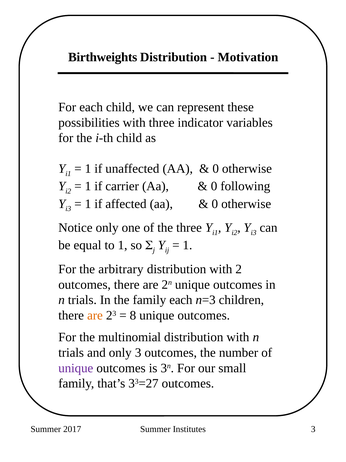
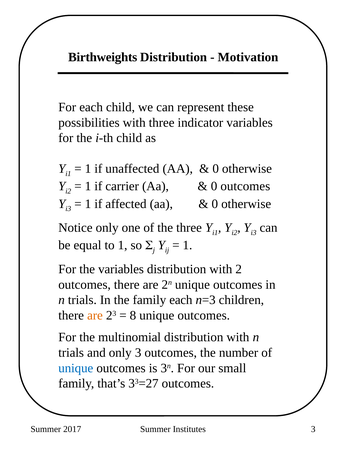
0 following: following -> outcomes
the arbitrary: arbitrary -> variables
unique at (76, 367) colour: purple -> blue
